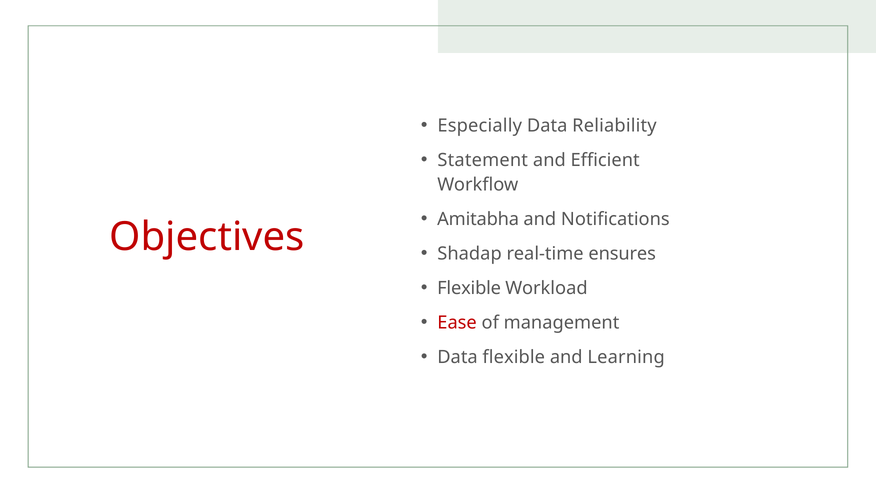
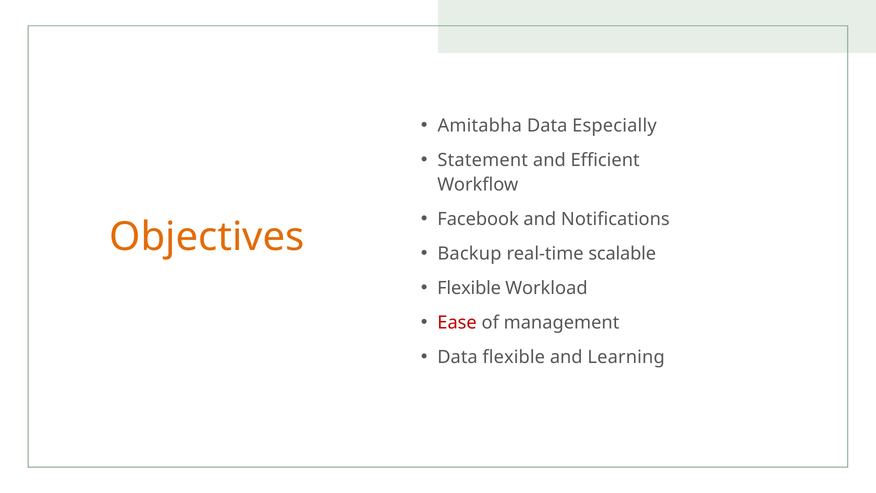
Especially: Especially -> Amitabha
Reliability: Reliability -> Especially
Amitabha: Amitabha -> Facebook
Objectives colour: red -> orange
Shadap: Shadap -> Backup
ensures: ensures -> scalable
